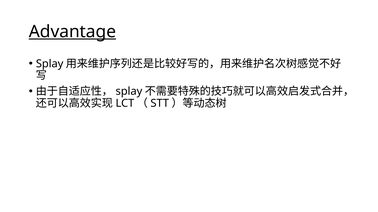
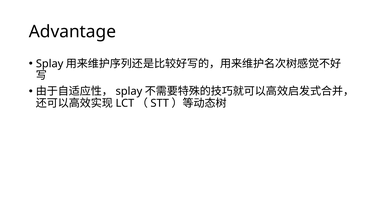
Advantage underline: present -> none
